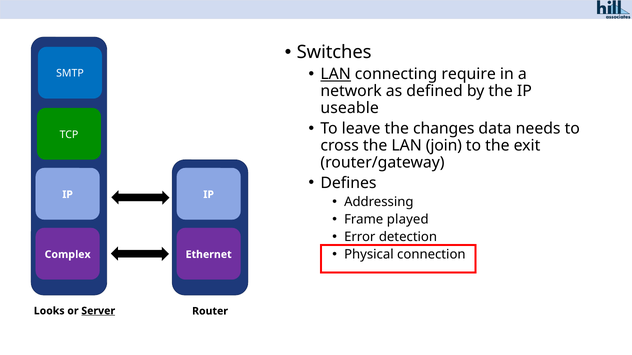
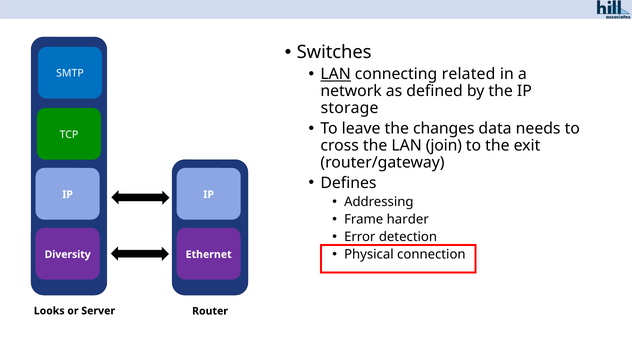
require: require -> related
useable: useable -> storage
played: played -> harder
Complex: Complex -> Diversity
Server underline: present -> none
